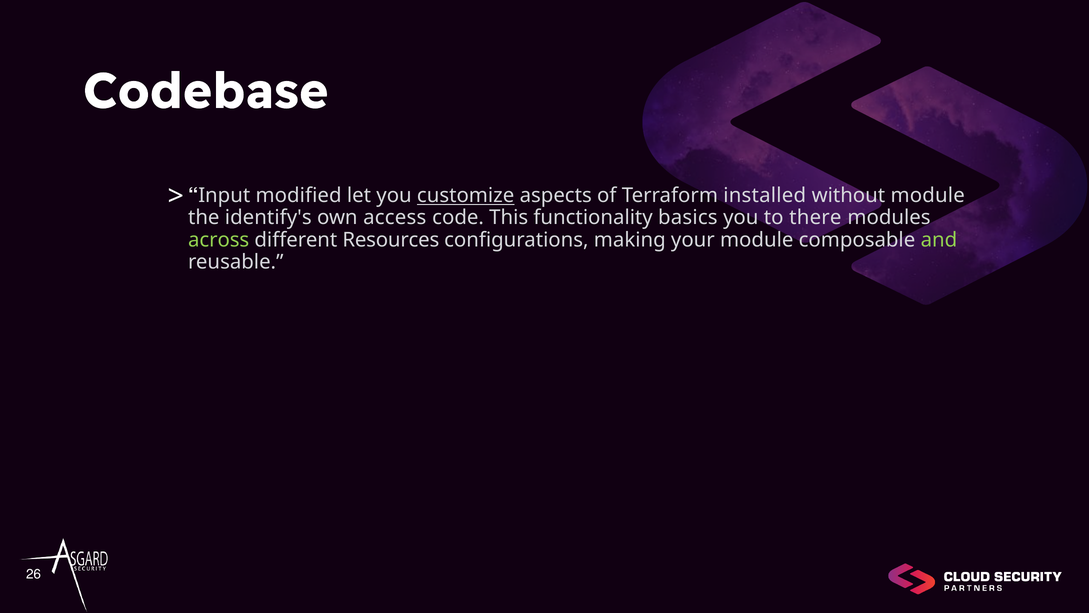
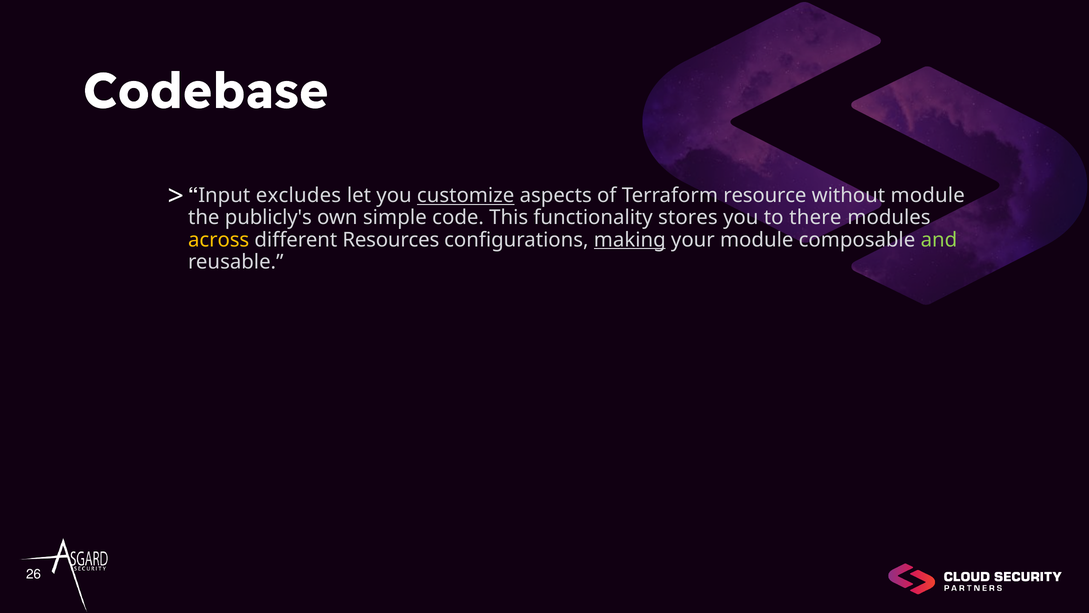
modified: modified -> excludes
installed: installed -> resource
identify's: identify's -> publicly's
access: access -> simple
basics: basics -> stores
across colour: light green -> yellow
making underline: none -> present
